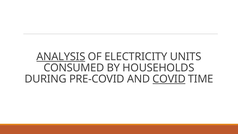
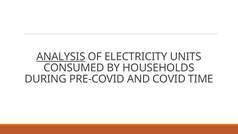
COVID underline: present -> none
